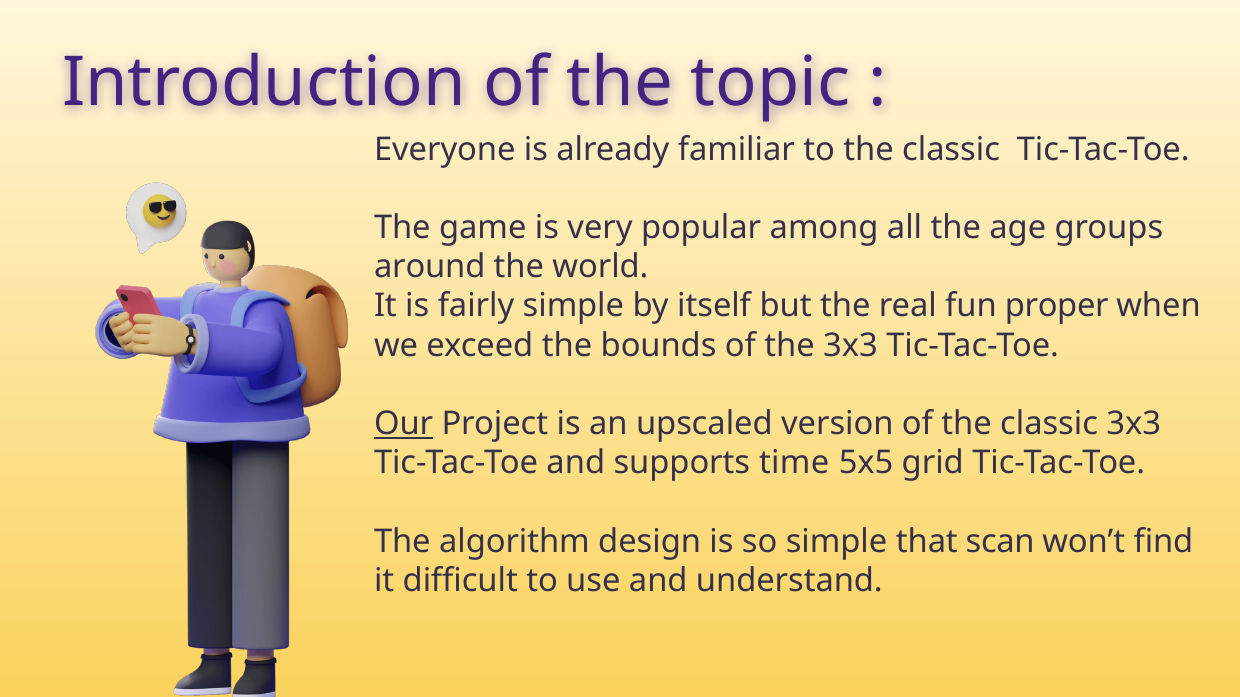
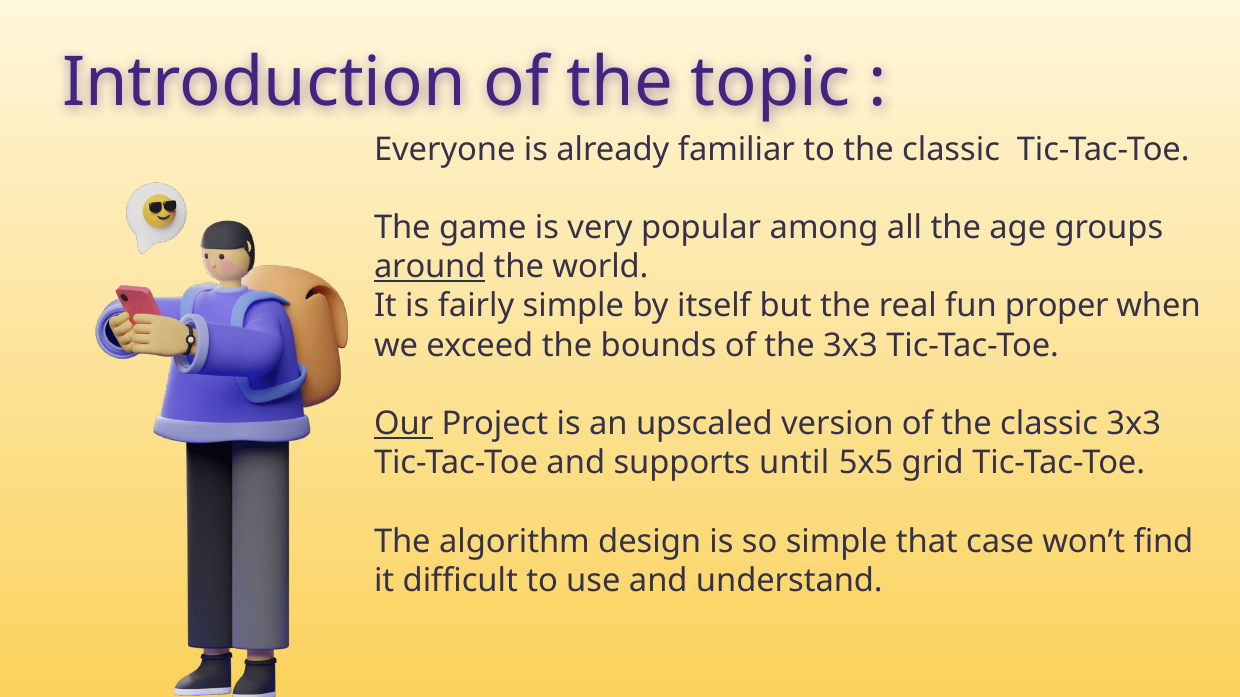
around underline: none -> present
time: time -> until
scan: scan -> case
